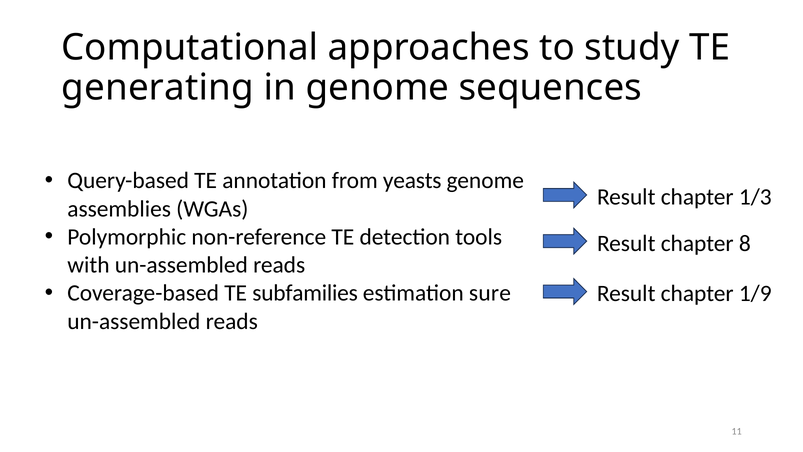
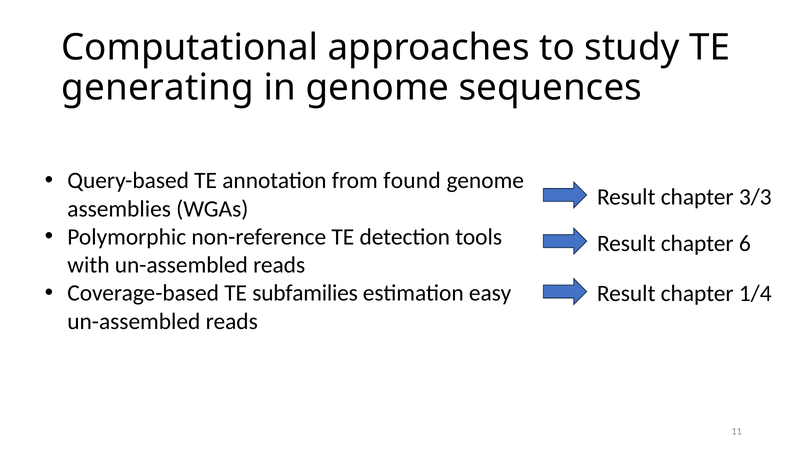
yeasts: yeasts -> found
1/3: 1/3 -> 3/3
8: 8 -> 6
sure: sure -> easy
1/9: 1/9 -> 1/4
